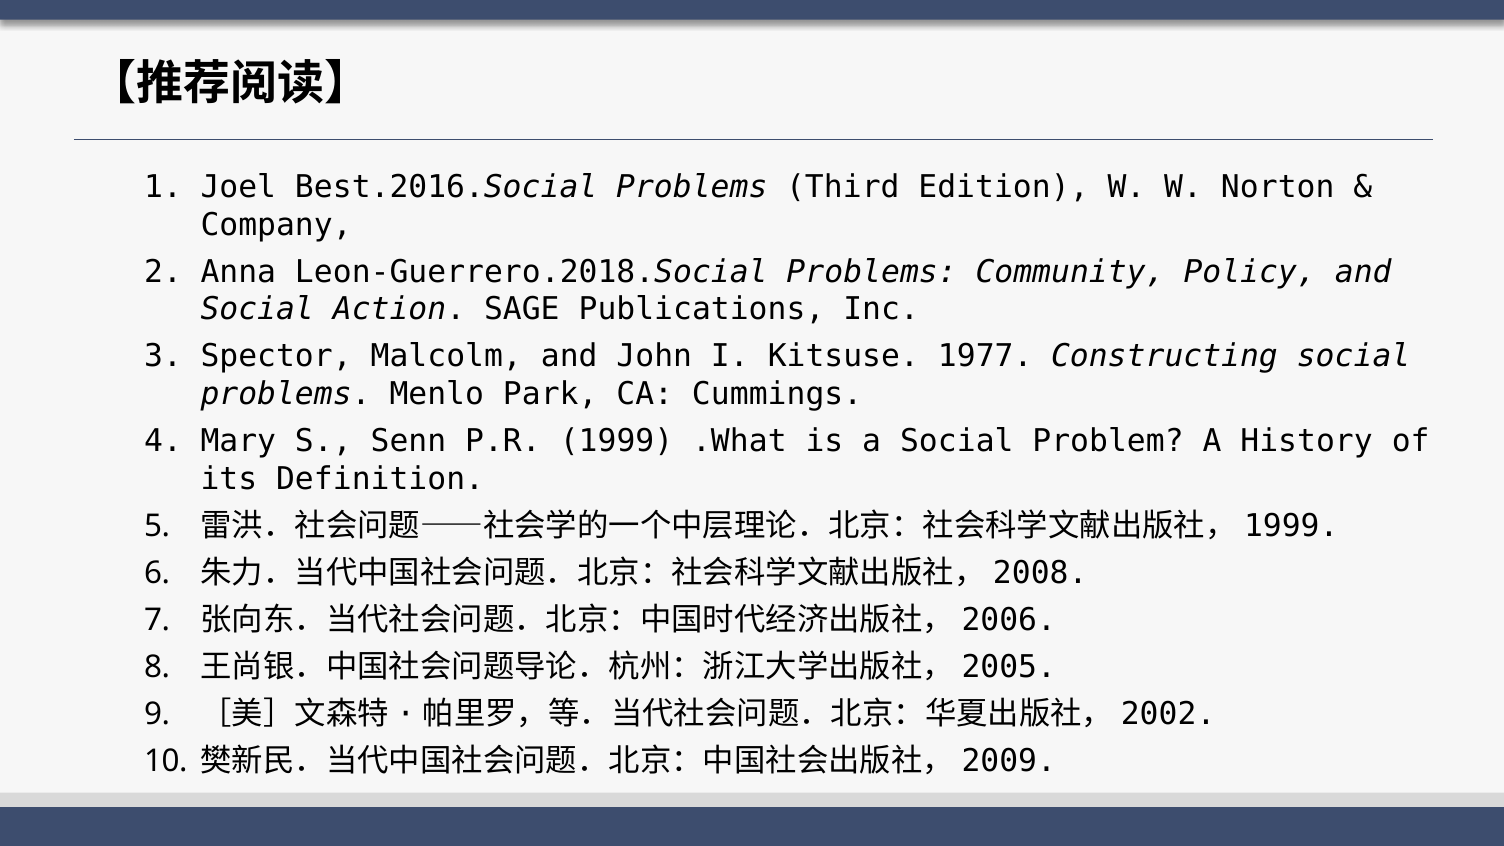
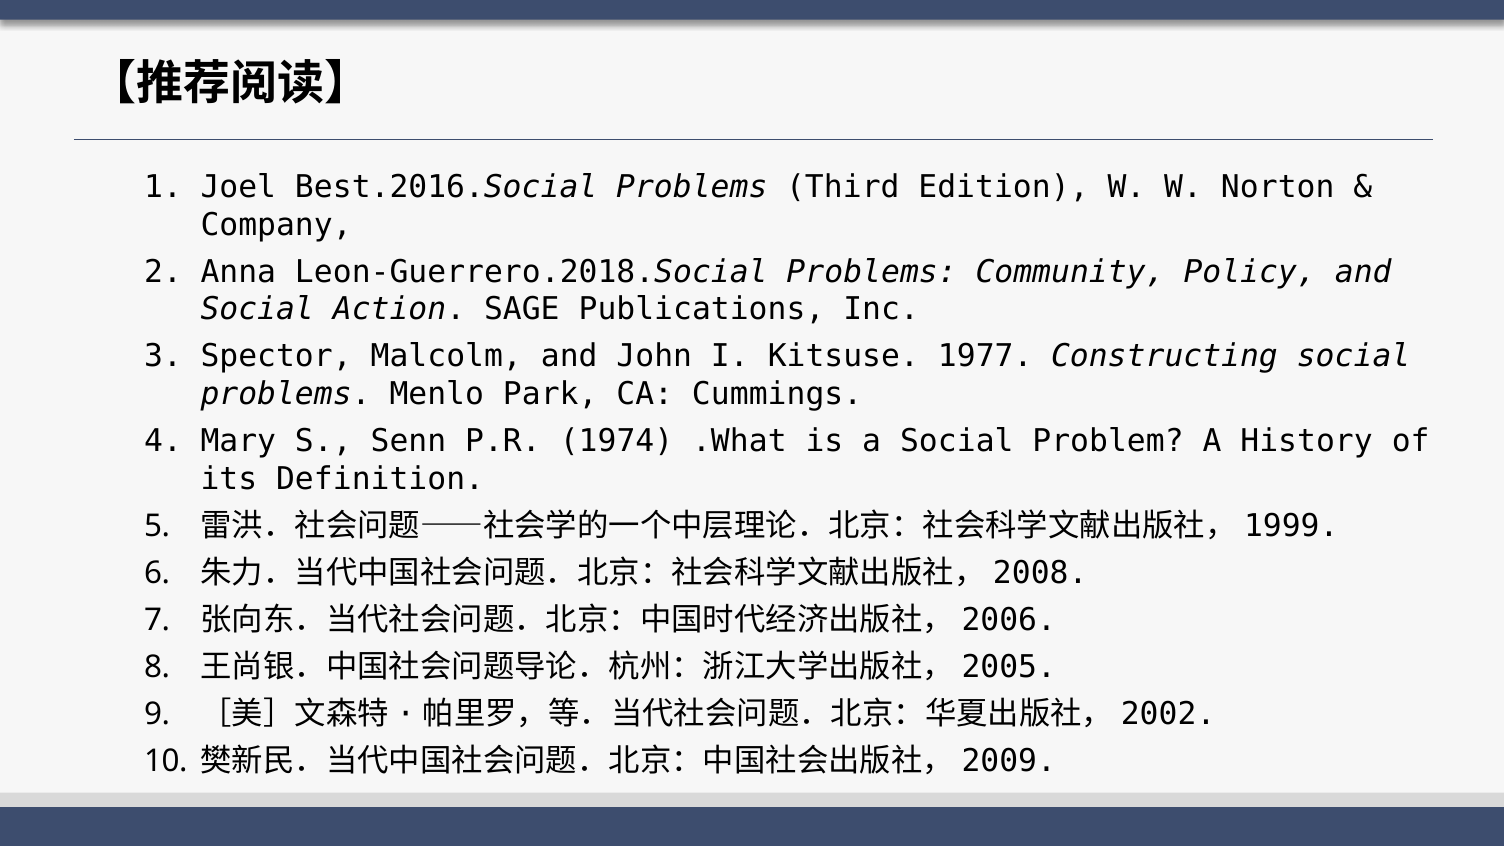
1999: 1999 -> 1974
